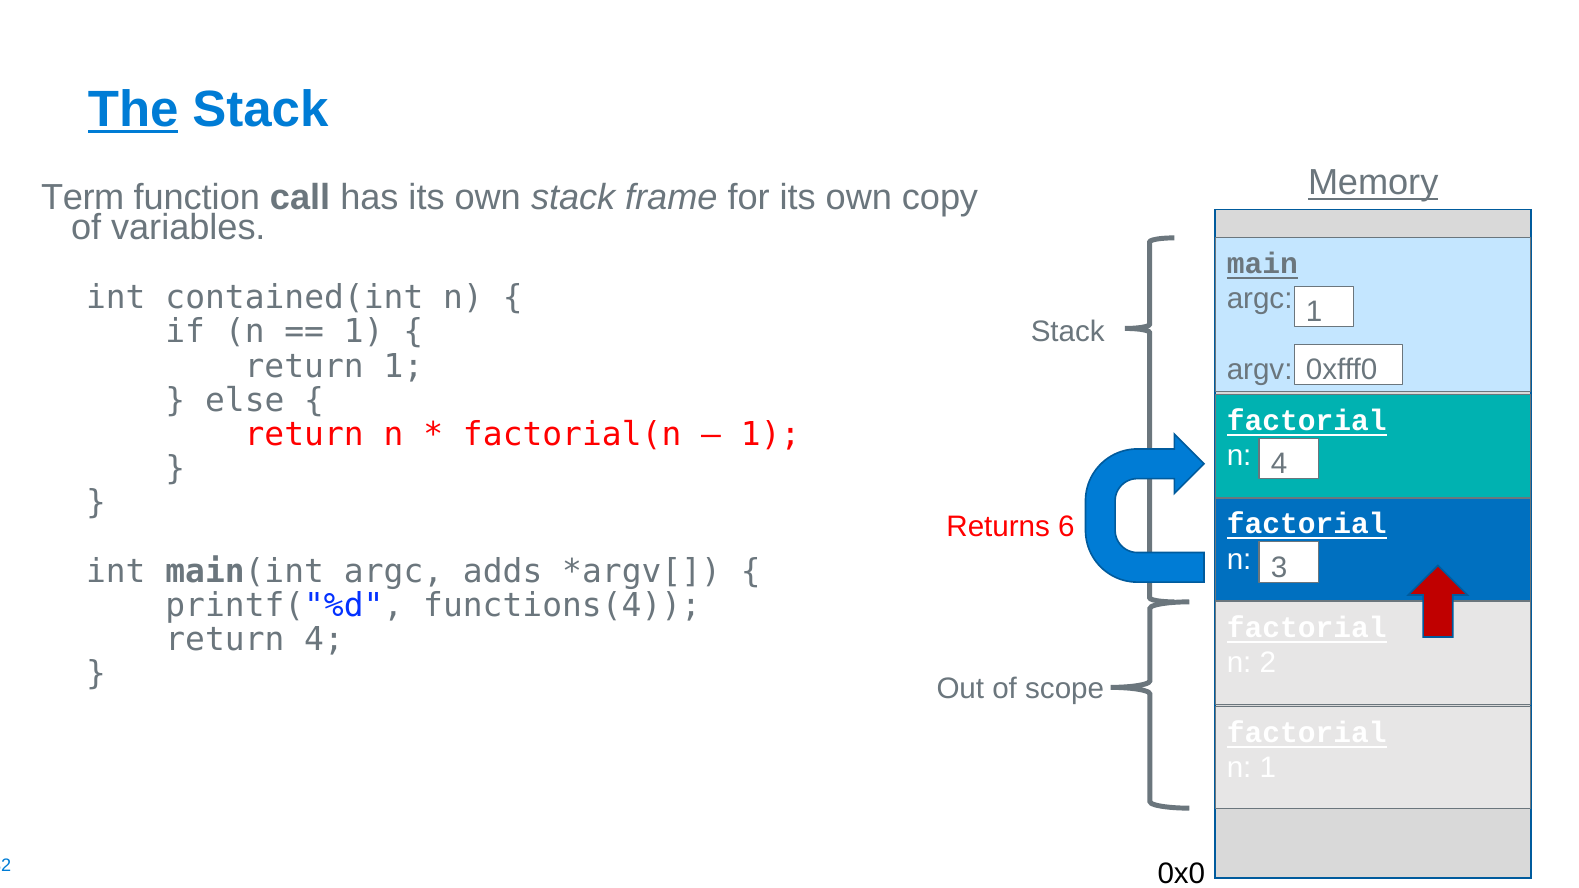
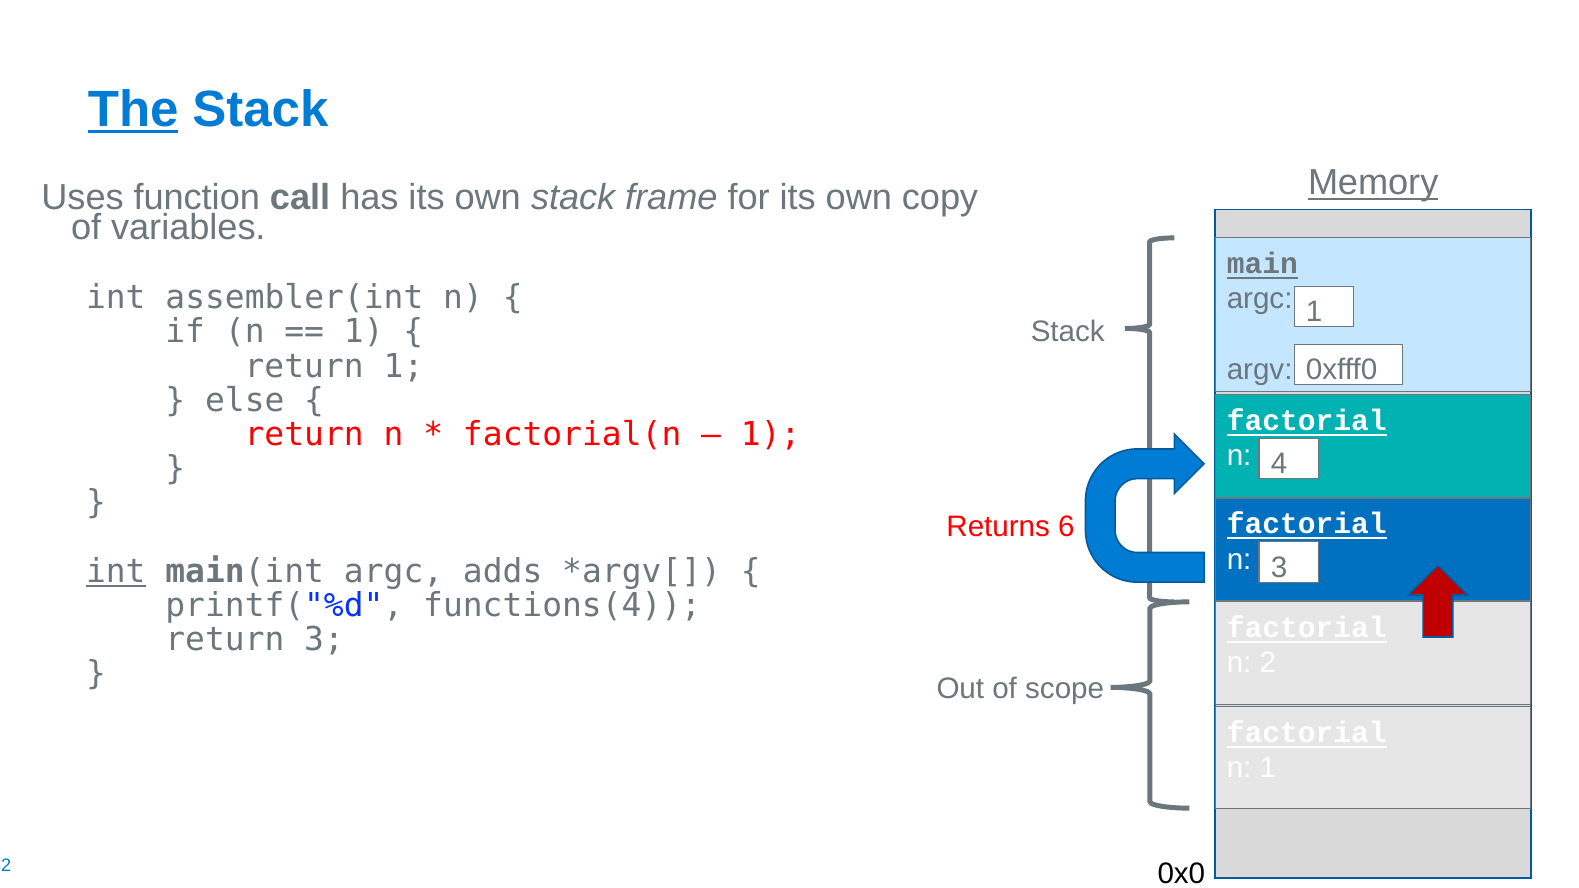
Term: Term -> Uses
contained(int: contained(int -> assembler(int
int at (116, 572) underline: none -> present
return 4: 4 -> 3
